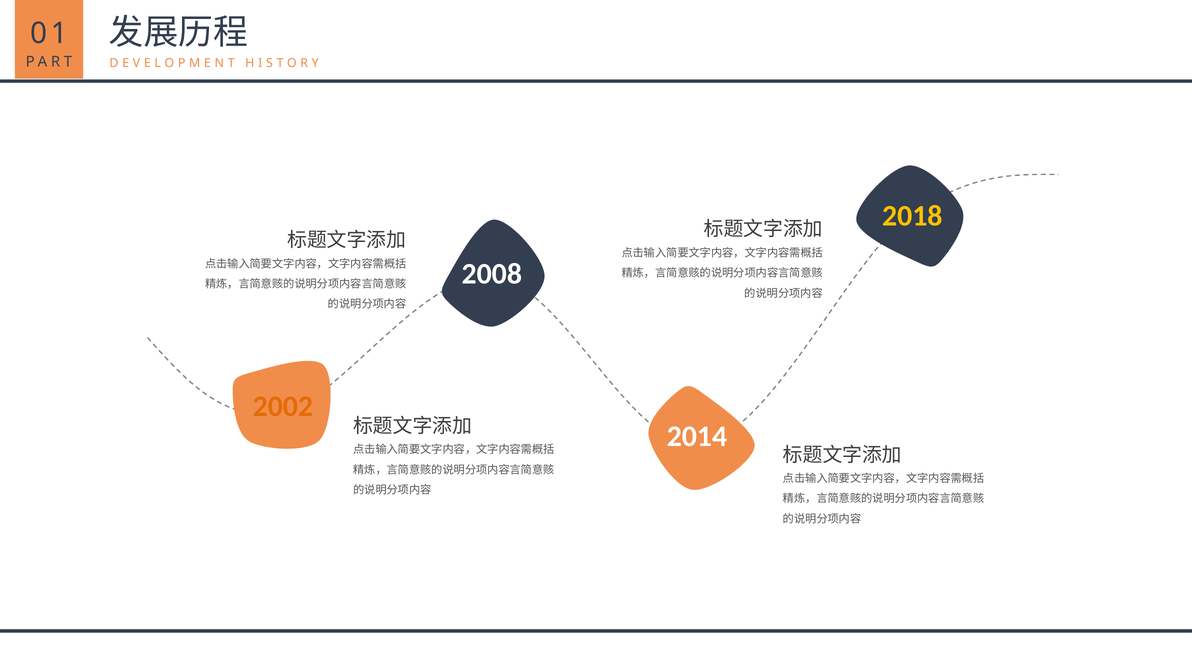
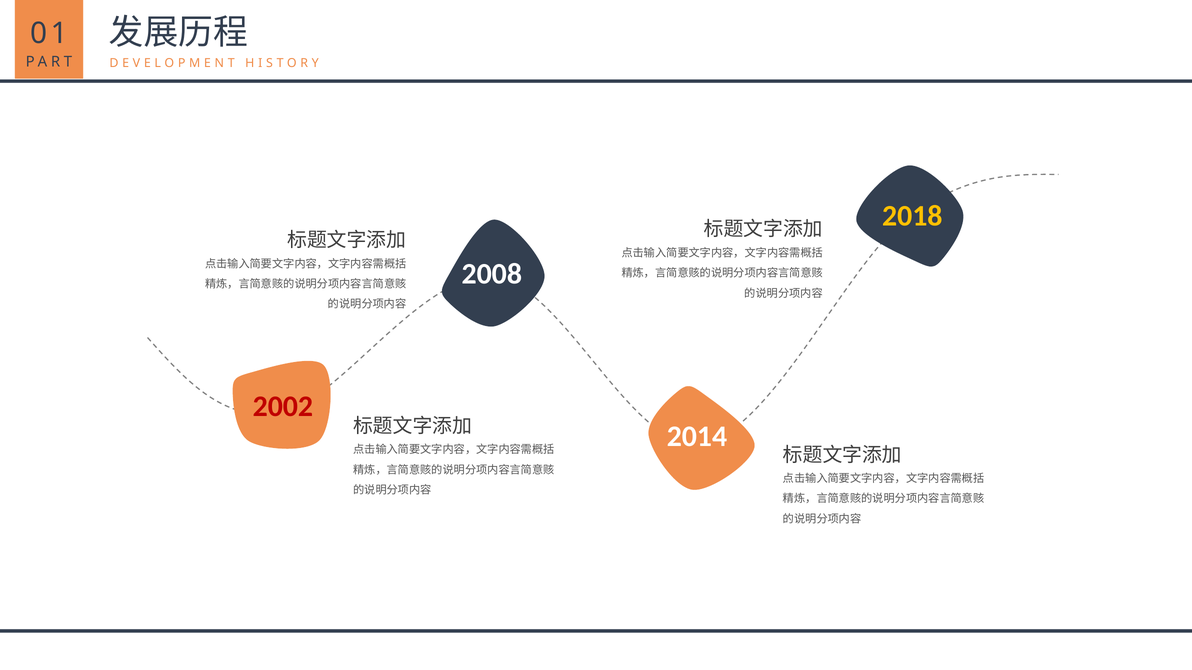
2002 colour: orange -> red
